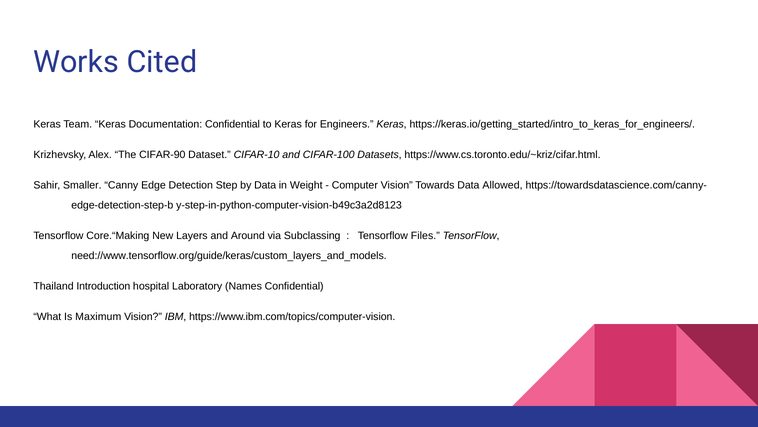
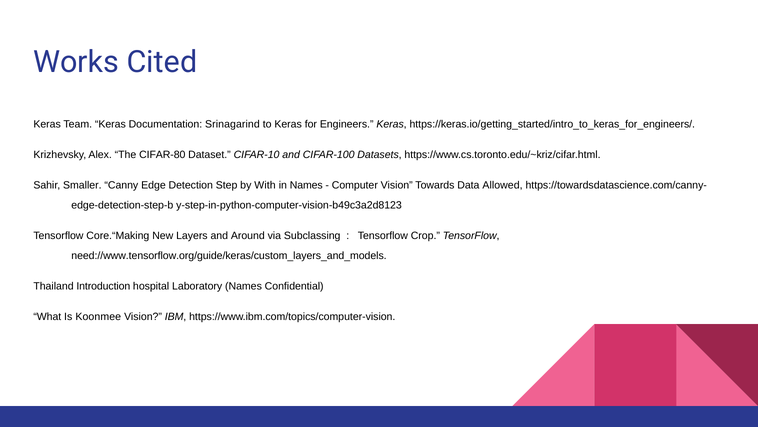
Documentation Confidential: Confidential -> Srinagarind
CIFAR-90: CIFAR-90 -> CIFAR-80
by Data: Data -> With
in Weight: Weight -> Names
Files: Files -> Crop
Maximum: Maximum -> Koonmee
